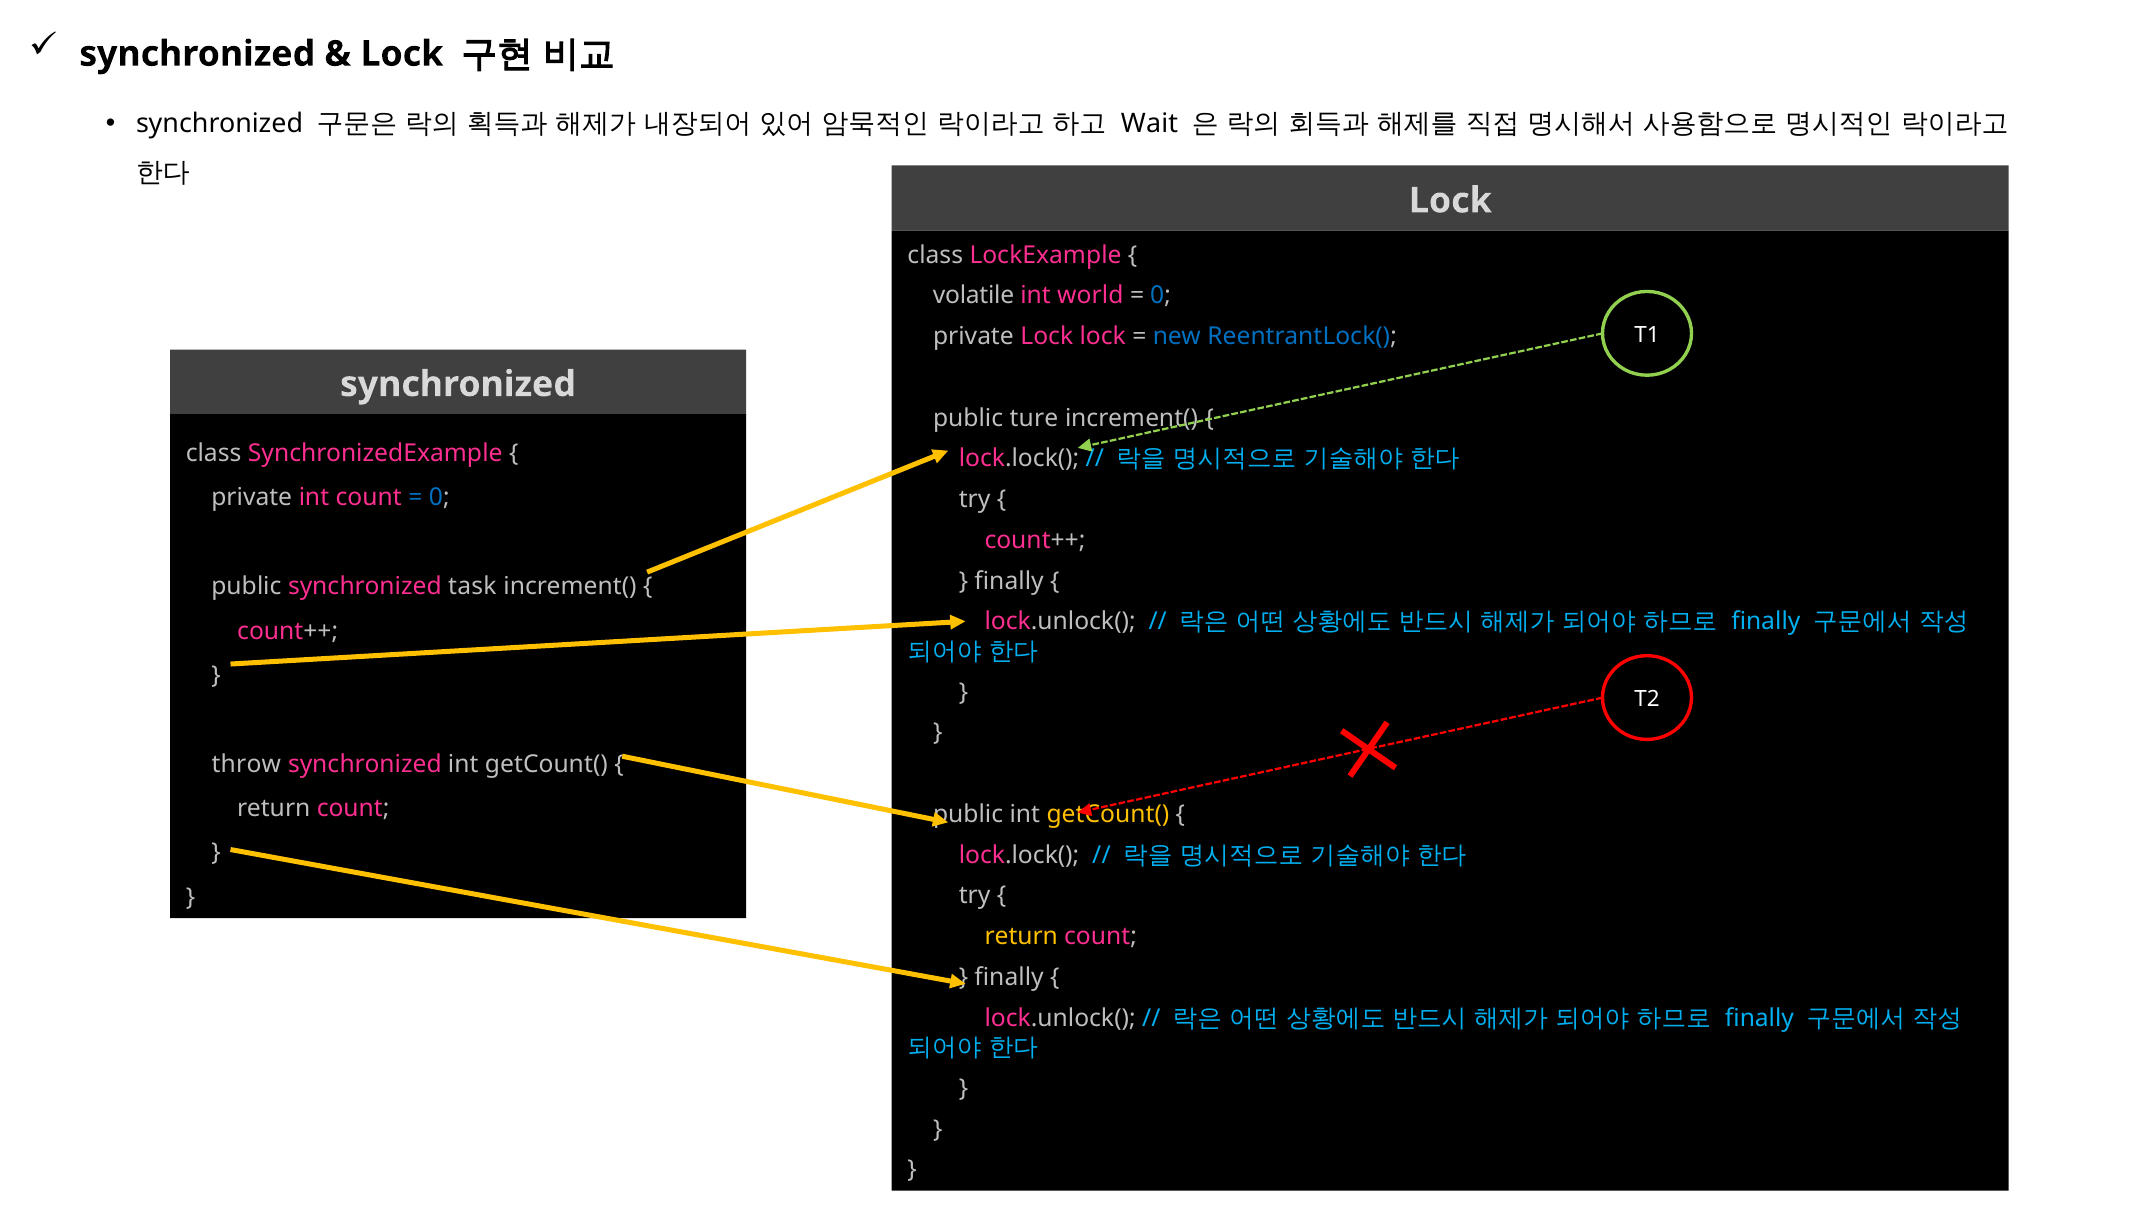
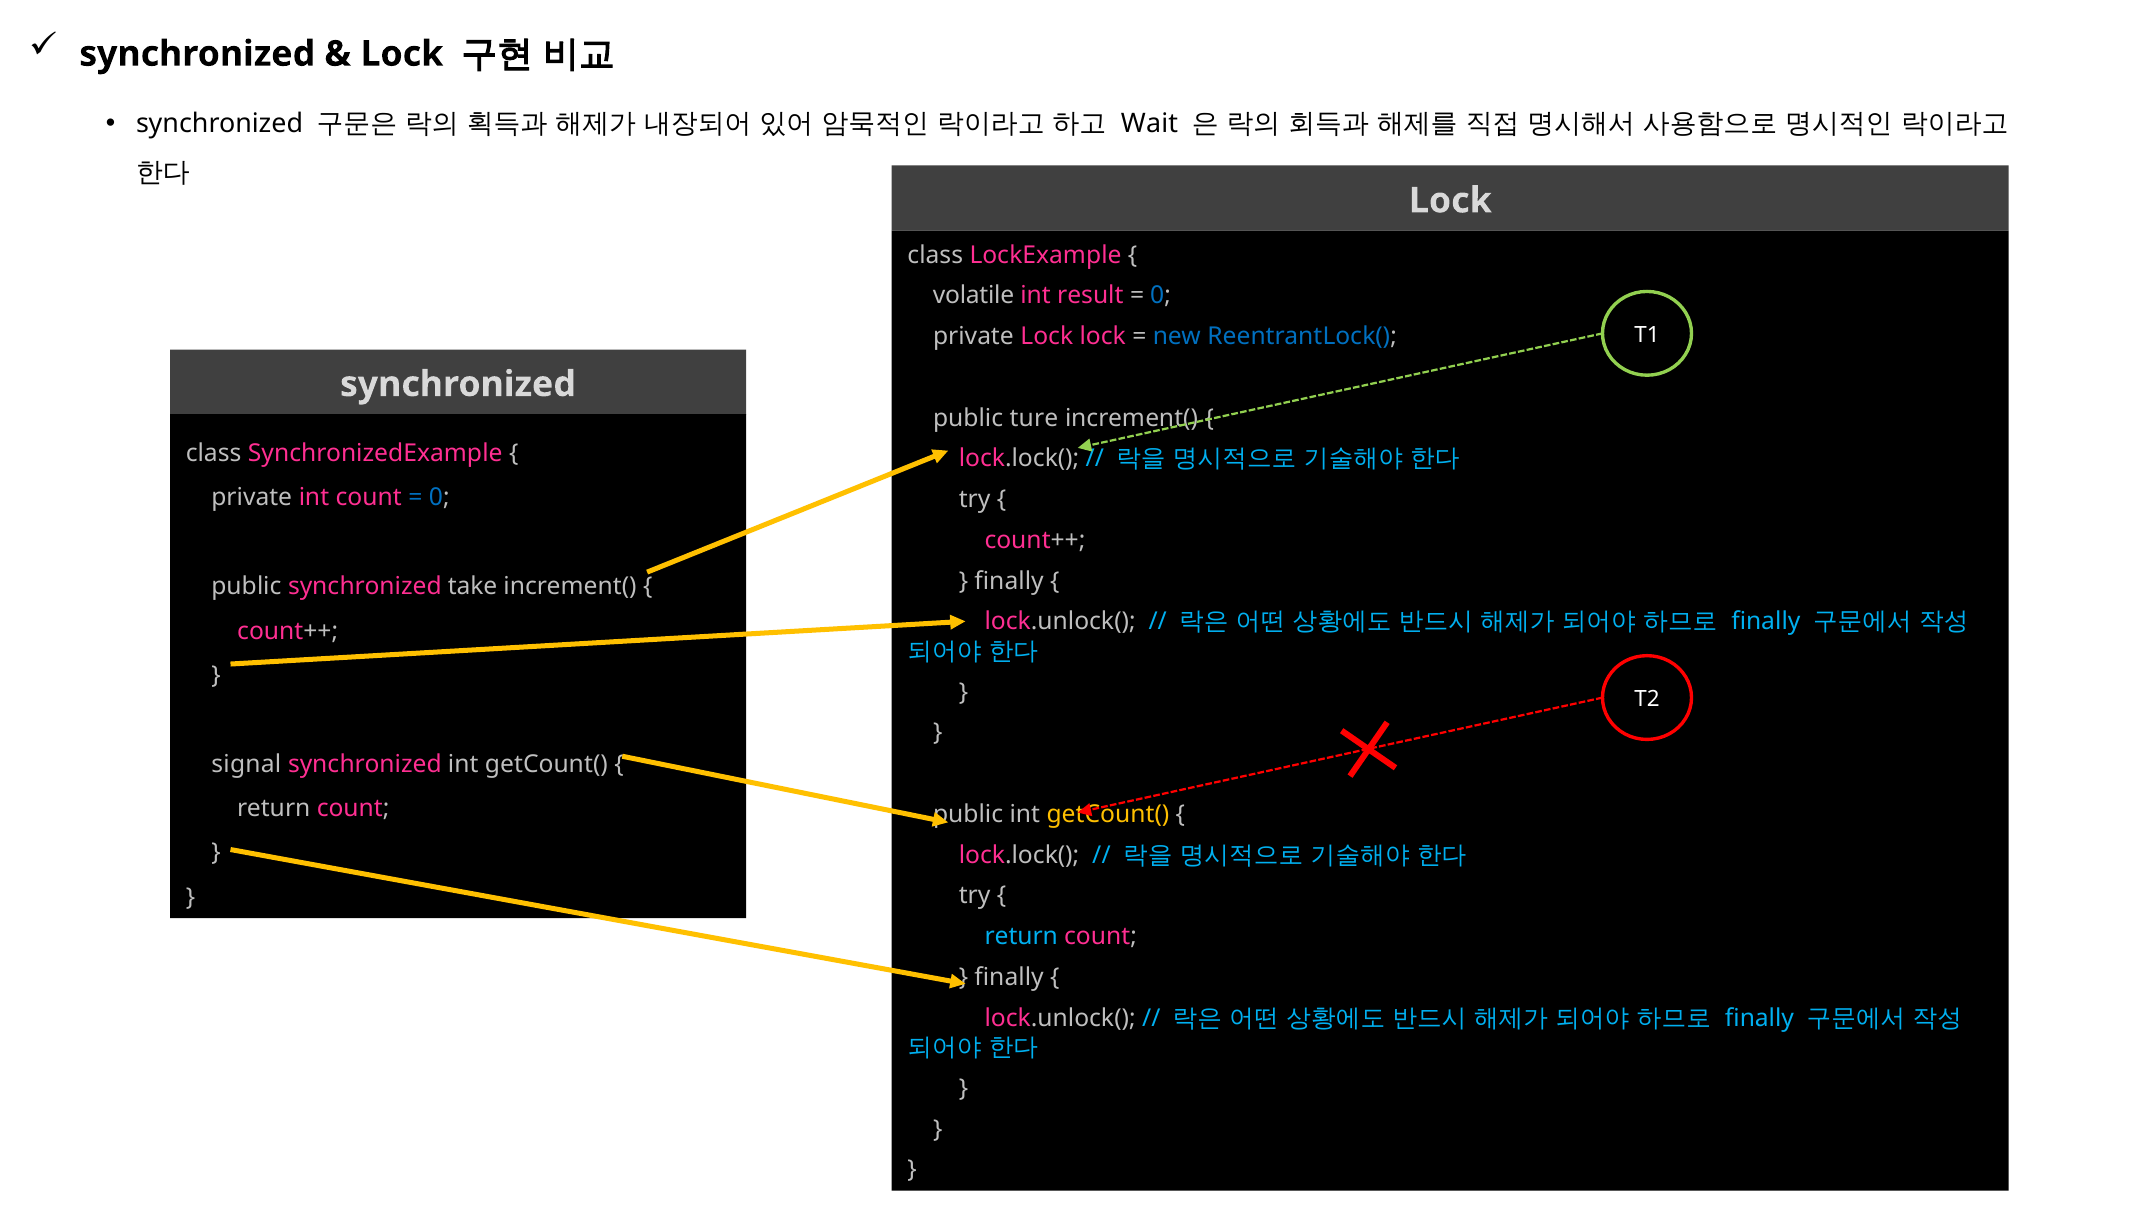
world: world -> result
task: task -> take
throw: throw -> signal
return at (1021, 937) colour: yellow -> light blue
